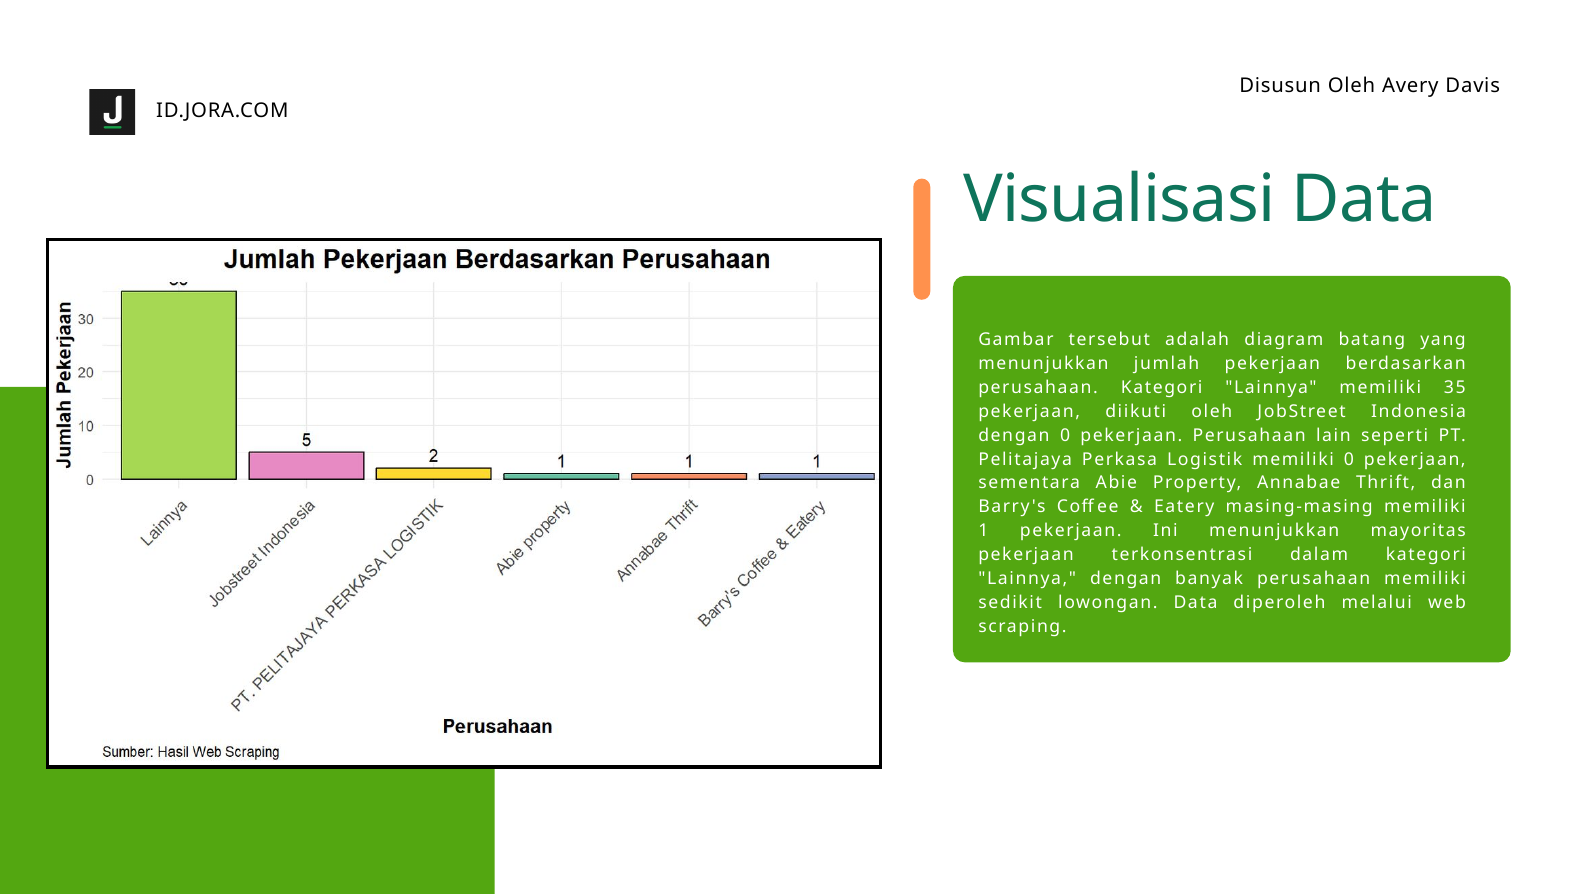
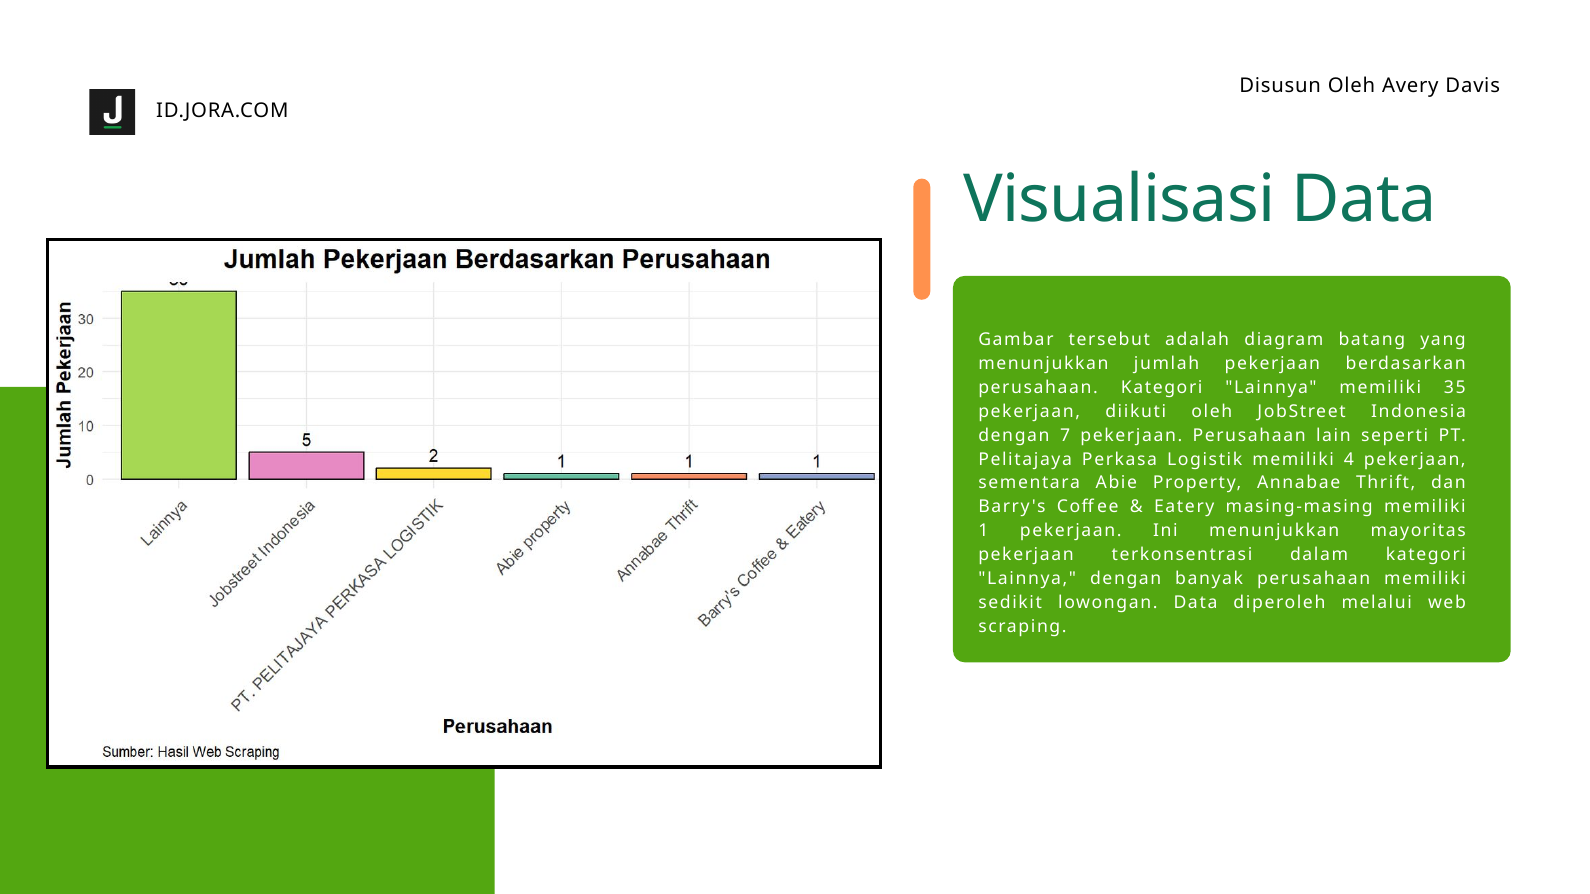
dengan 0: 0 -> 7
memiliki 0: 0 -> 4
